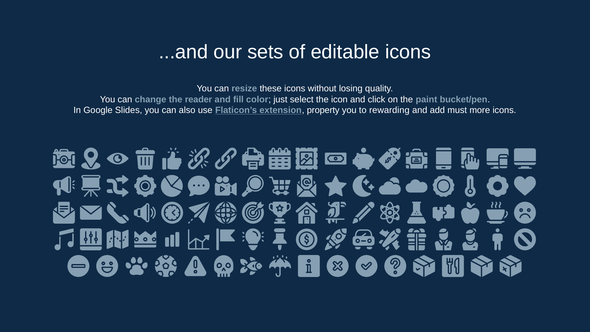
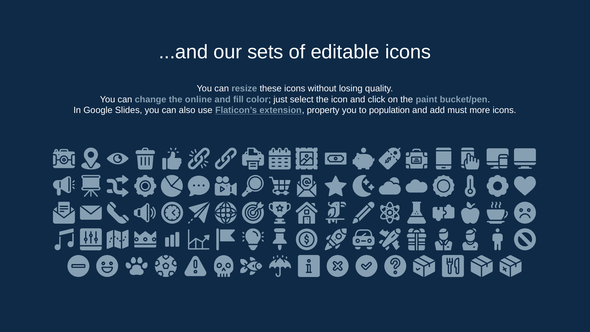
reader: reader -> online
rewarding: rewarding -> population
